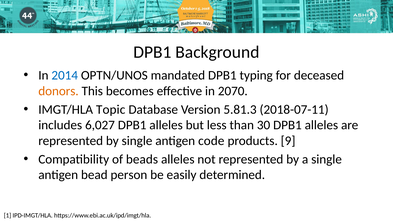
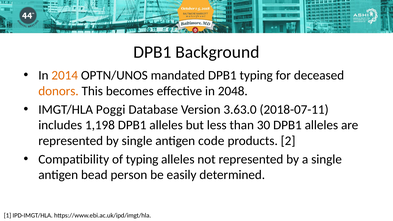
2014 colour: blue -> orange
2070: 2070 -> 2048
Topic: Topic -> Poggi
5.81.3: 5.81.3 -> 3.63.0
6,027: 6,027 -> 1,198
9: 9 -> 2
of beads: beads -> typing
